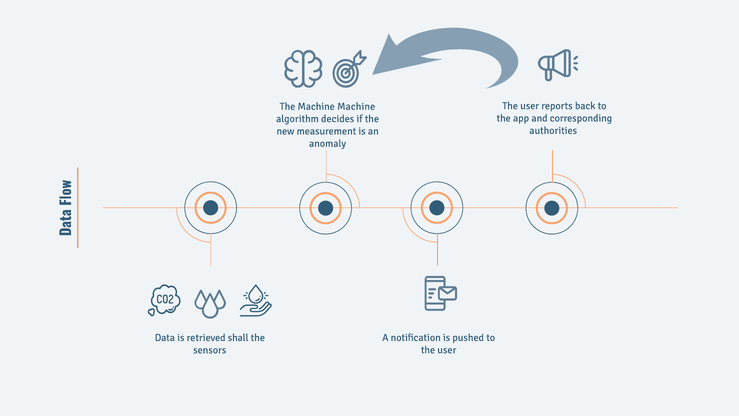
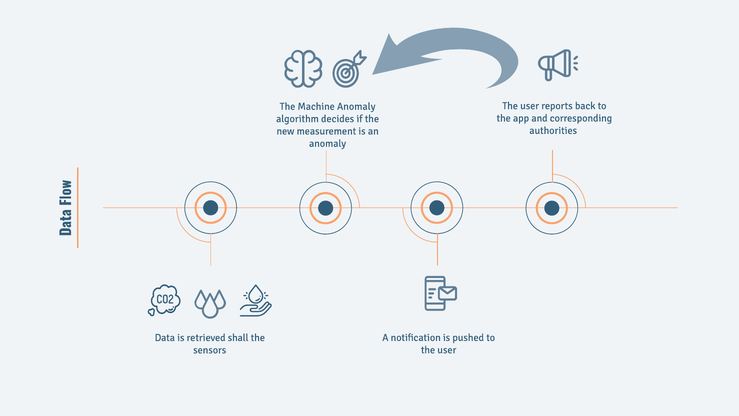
Machine Machine: Machine -> Anomaly
